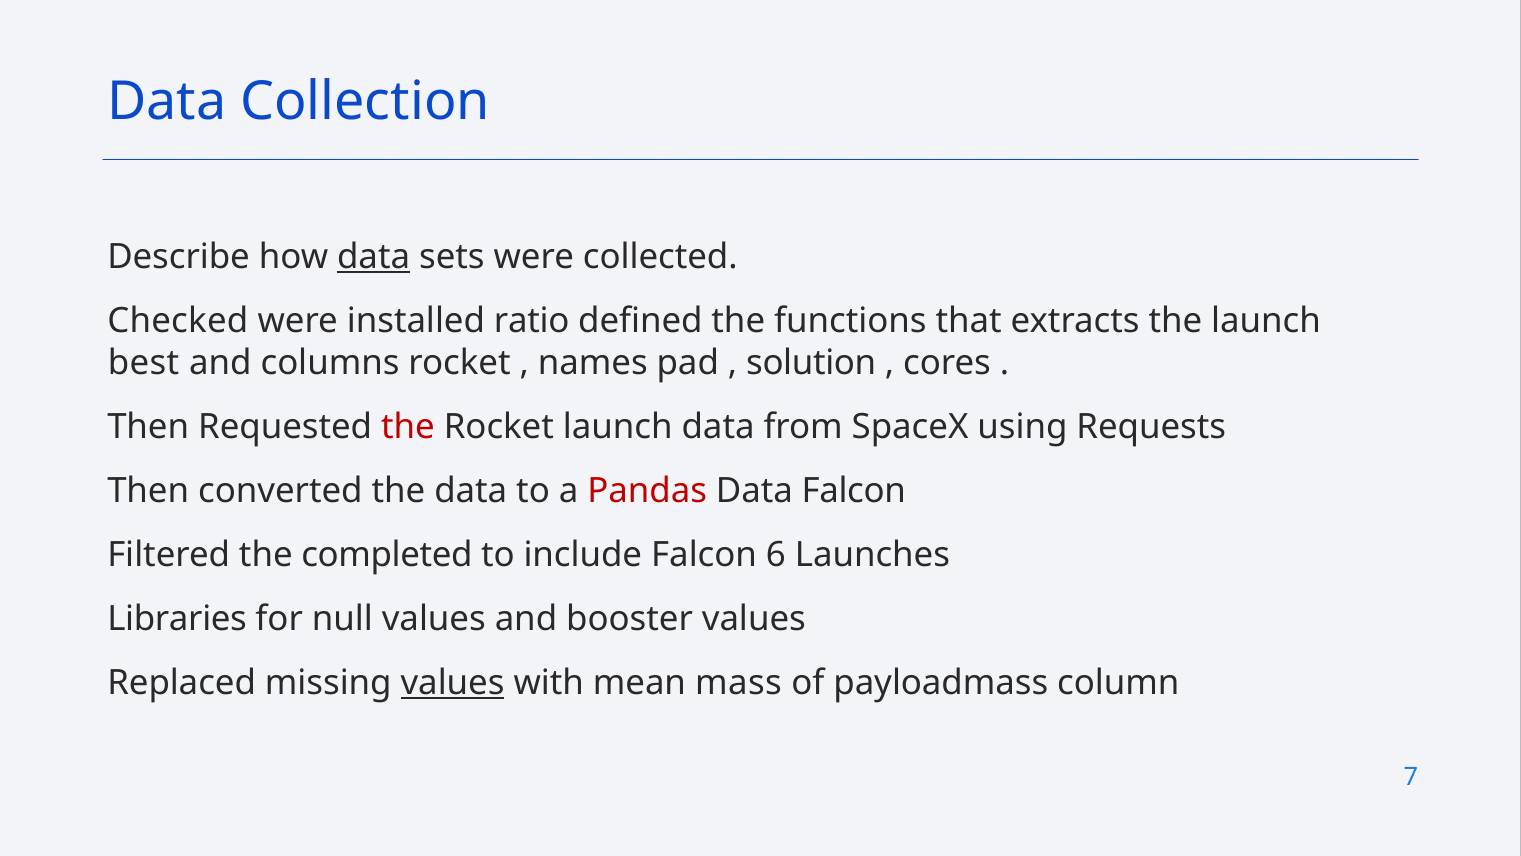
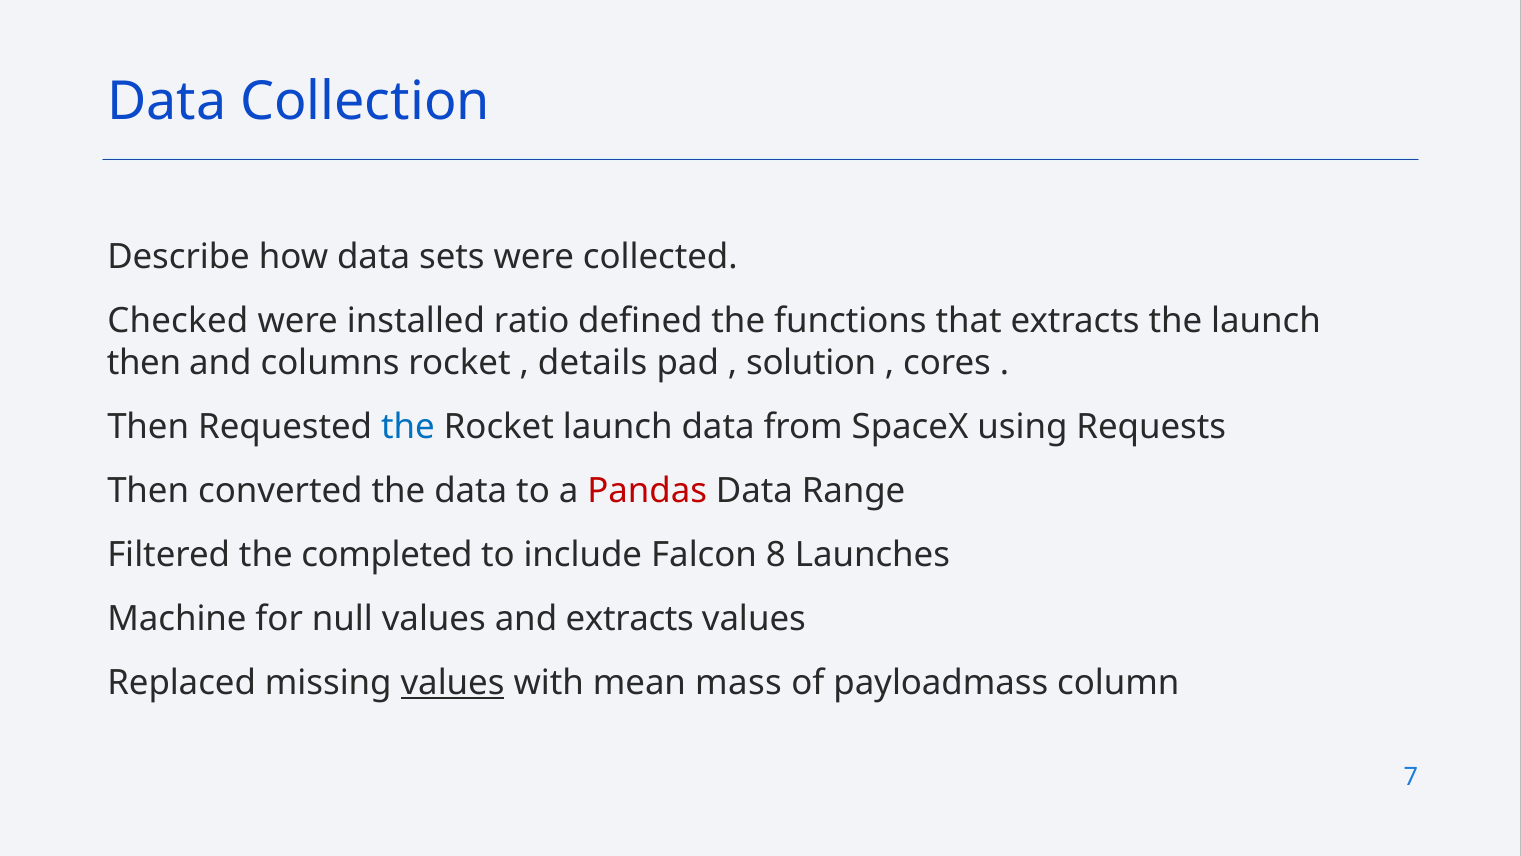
data at (374, 257) underline: present -> none
best at (144, 363): best -> then
names: names -> details
the at (408, 427) colour: red -> blue
Data Falcon: Falcon -> Range
6: 6 -> 8
Libraries: Libraries -> Machine
and booster: booster -> extracts
